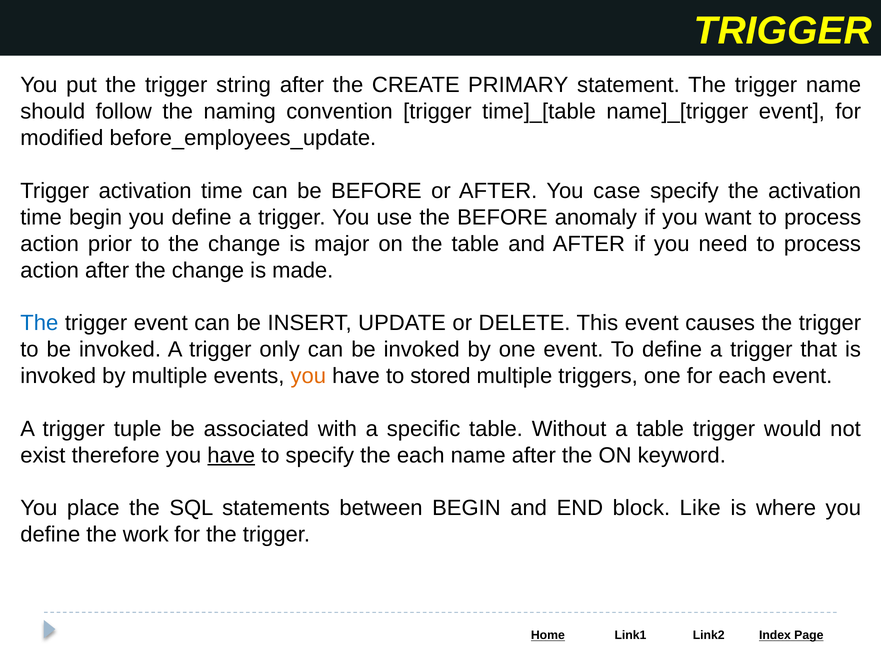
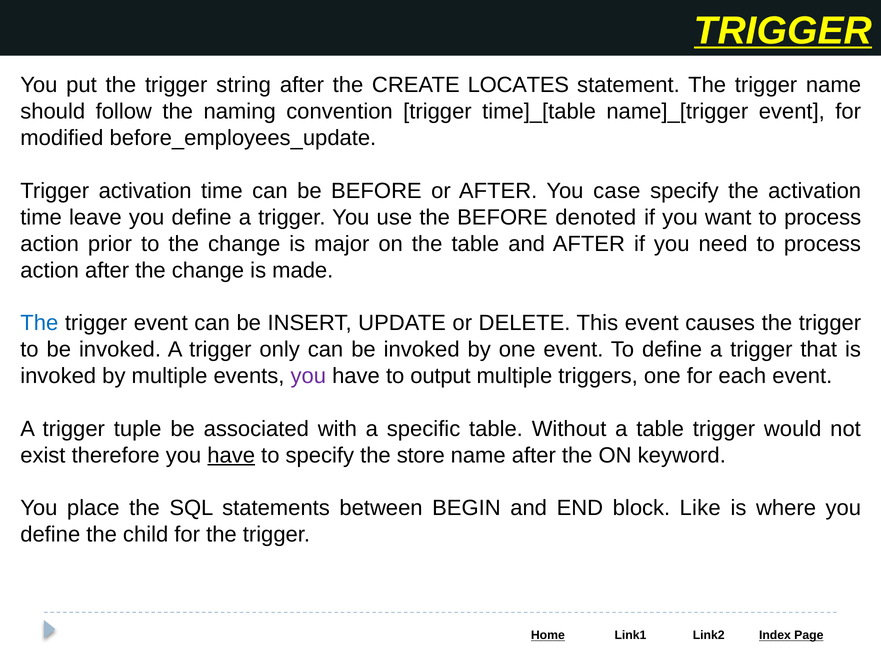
TRIGGER at (783, 31) underline: none -> present
PRIMARY: PRIMARY -> LOCATES
time begin: begin -> leave
anomaly: anomaly -> denoted
you at (308, 376) colour: orange -> purple
stored: stored -> output
the each: each -> store
work: work -> child
